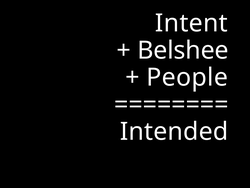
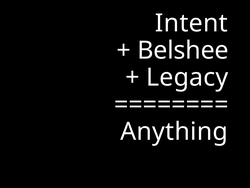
People: People -> Legacy
Intended: Intended -> Anything
